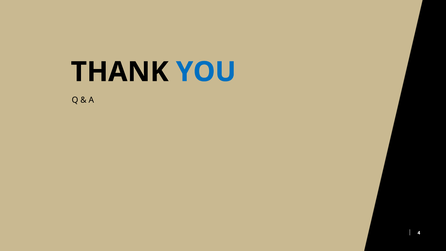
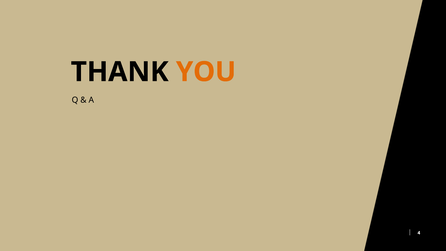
YOU colour: blue -> orange
